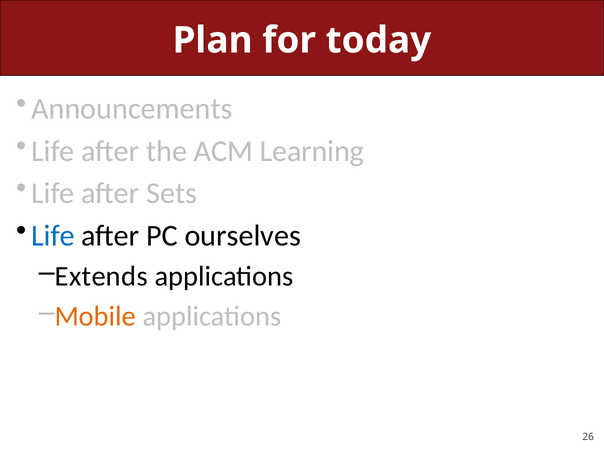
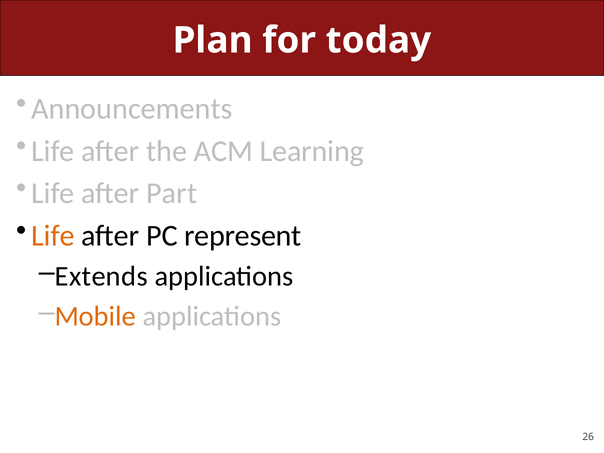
Sets: Sets -> Part
Life at (53, 236) colour: blue -> orange
ourselves: ourselves -> represent
